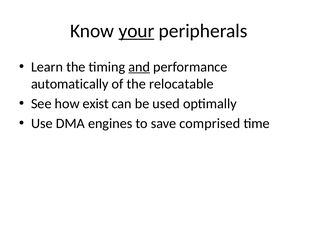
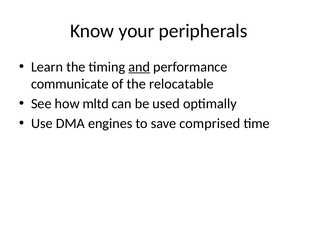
your underline: present -> none
automatically: automatically -> communicate
exist: exist -> mltd
